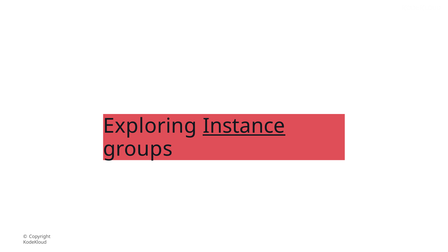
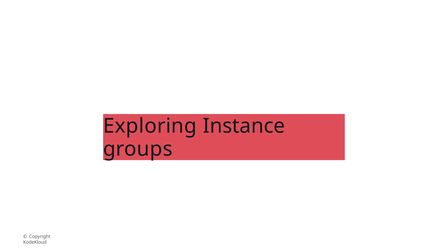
Instance underline: present -> none
